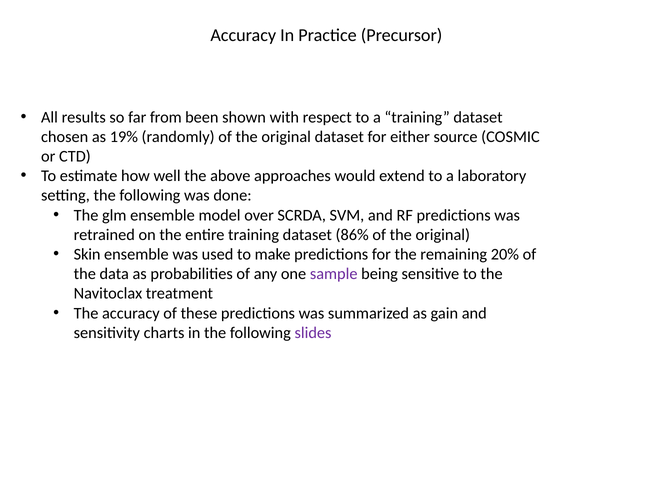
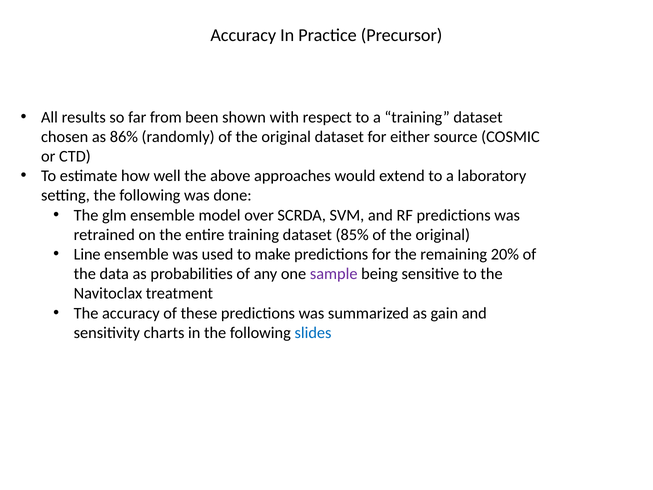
19%: 19% -> 86%
86%: 86% -> 85%
Skin: Skin -> Line
slides colour: purple -> blue
